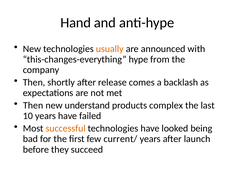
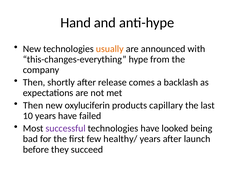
understand: understand -> oxyluciferin
complex: complex -> capillary
successful colour: orange -> purple
current/: current/ -> healthy/
